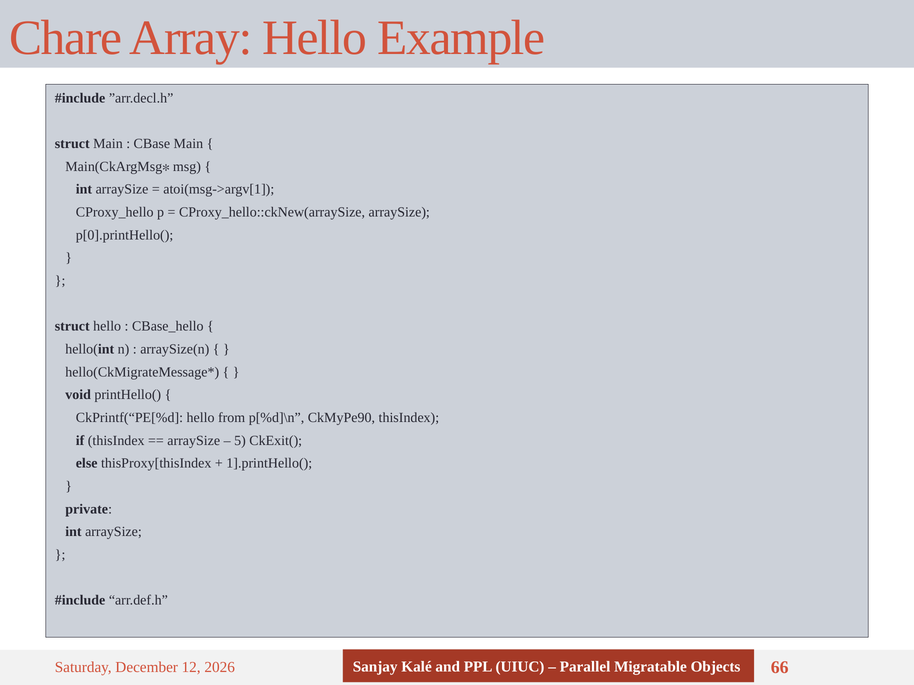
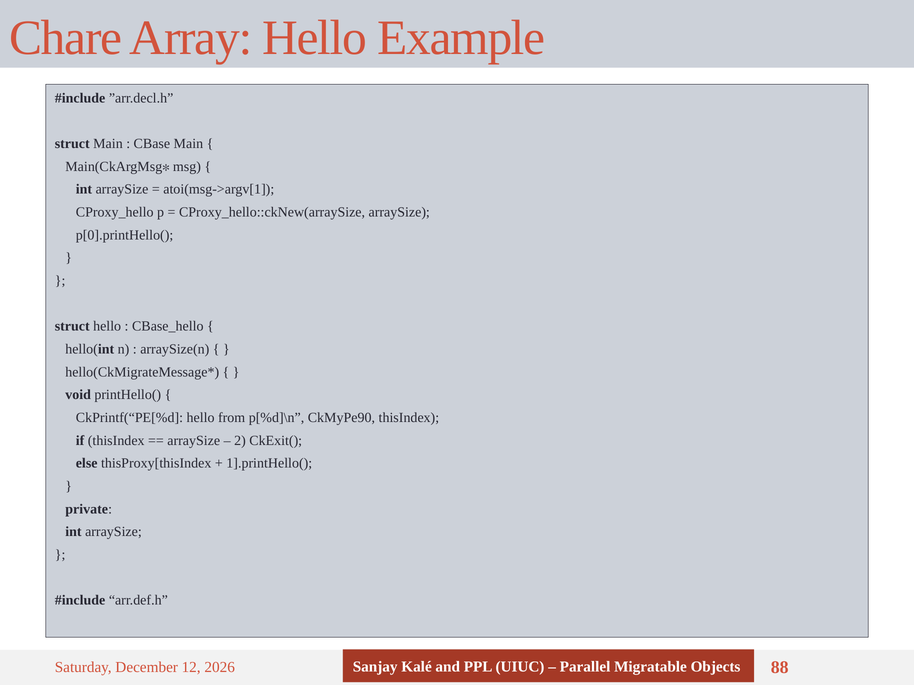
5: 5 -> 2
66: 66 -> 88
